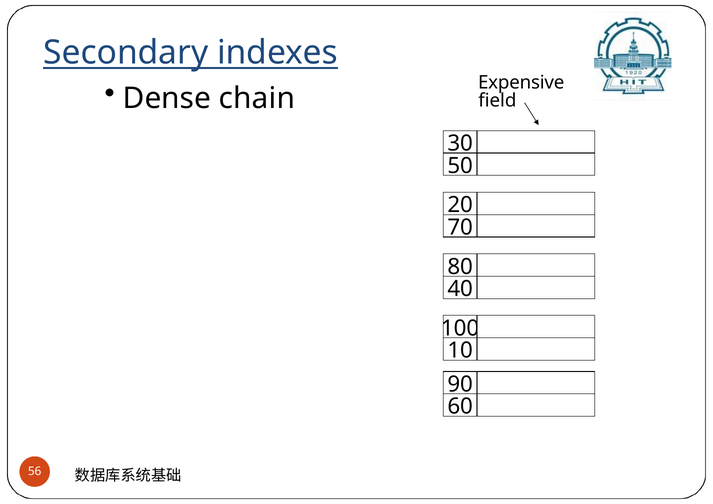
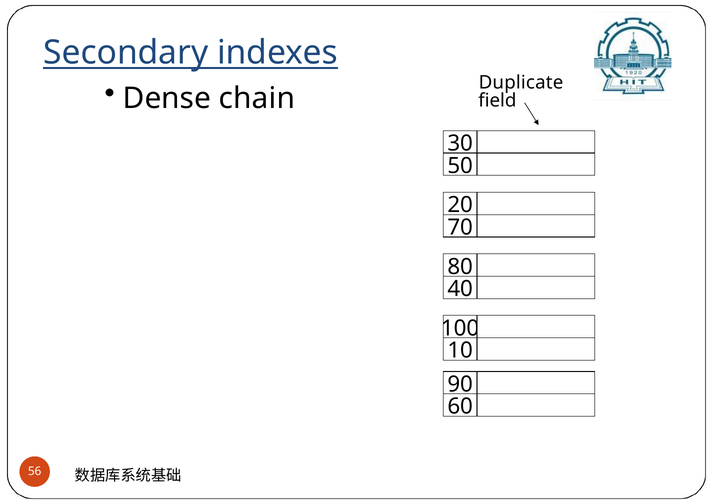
Expensive: Expensive -> Duplicate
